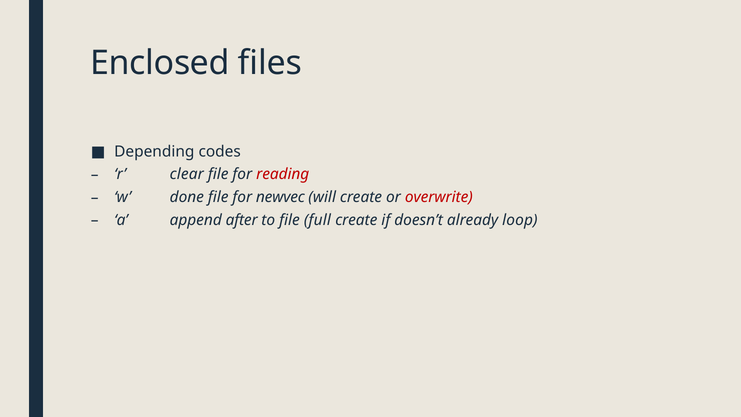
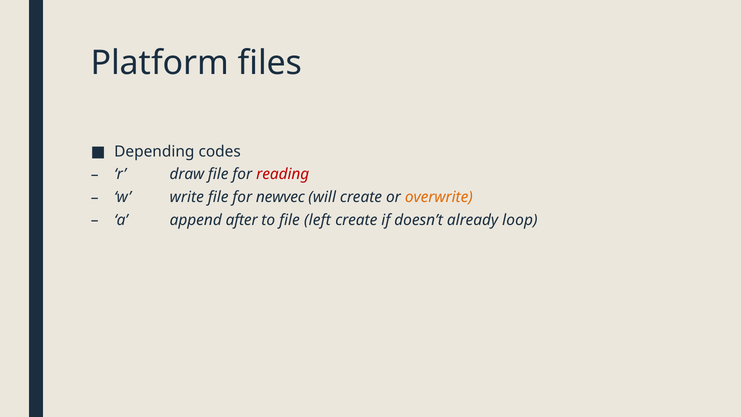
Enclosed: Enclosed -> Platform
clear: clear -> draw
done: done -> write
overwrite colour: red -> orange
full: full -> left
